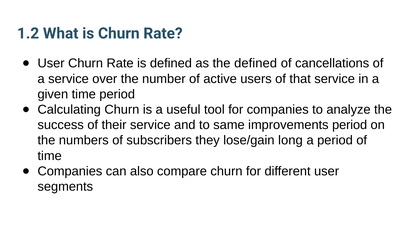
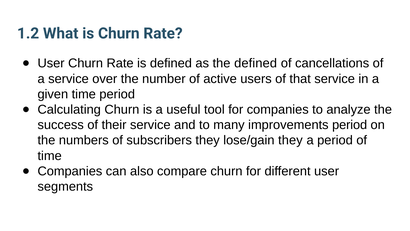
same: same -> many
lose/gain long: long -> they
